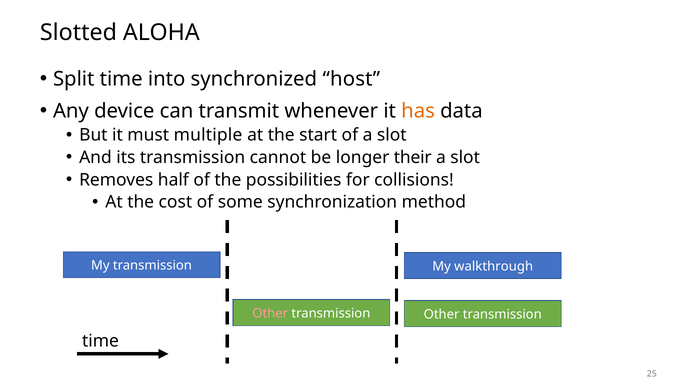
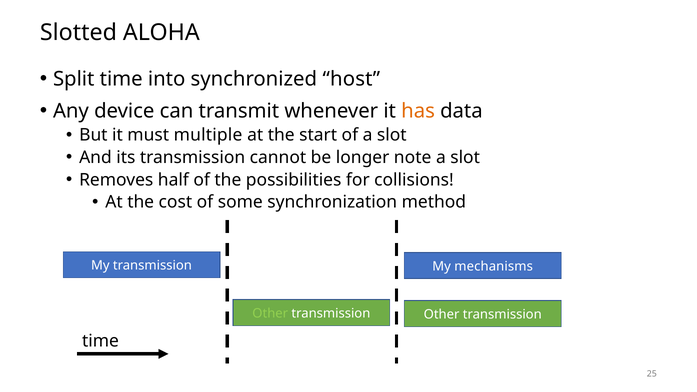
their: their -> note
walkthrough: walkthrough -> mechanisms
Other at (270, 314) colour: pink -> light green
